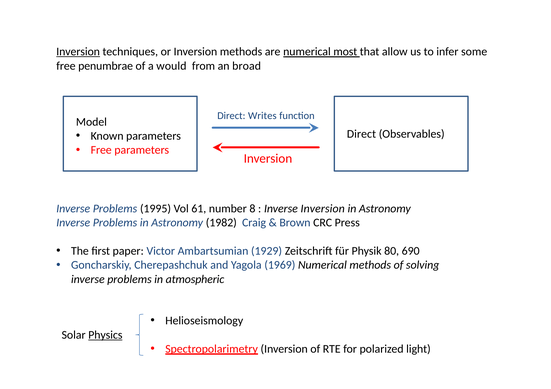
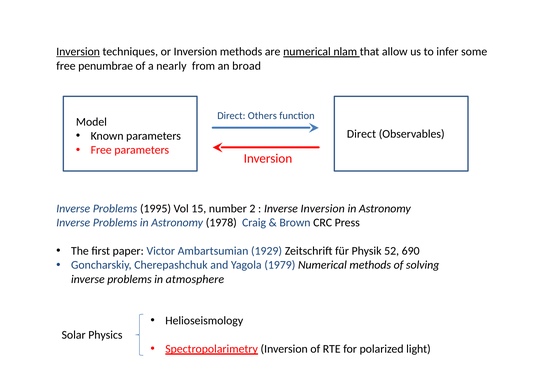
most: most -> nlam
would: would -> nearly
Writes: Writes -> Others
61: 61 -> 15
8: 8 -> 2
1982: 1982 -> 1978
80: 80 -> 52
1969: 1969 -> 1979
atmospheric: atmospheric -> atmosphere
Physics underline: present -> none
